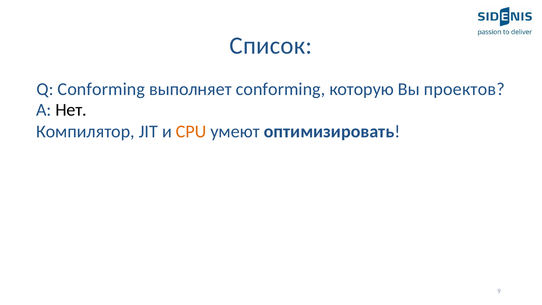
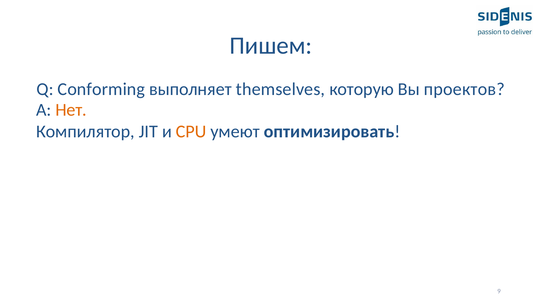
Список: Список -> Пишем
выполняет conforming: conforming -> themselves
Нет colour: black -> orange
